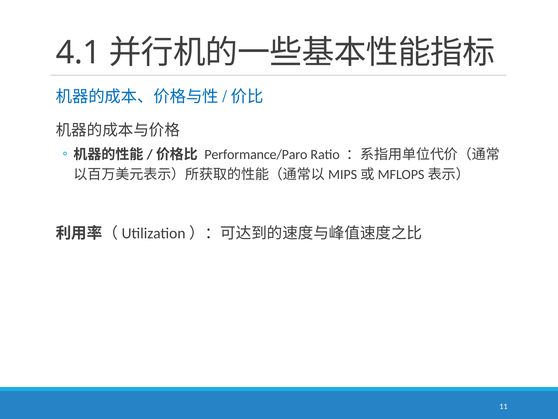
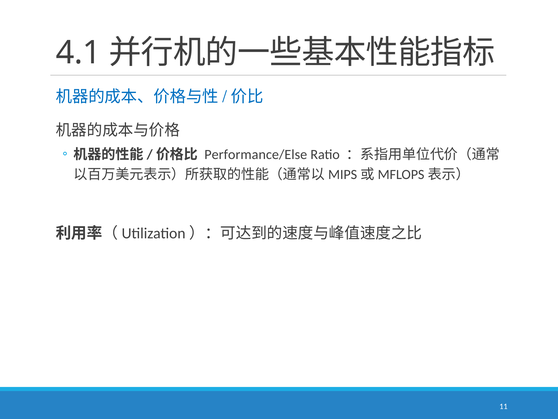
Performance/Paro: Performance/Paro -> Performance/Else
